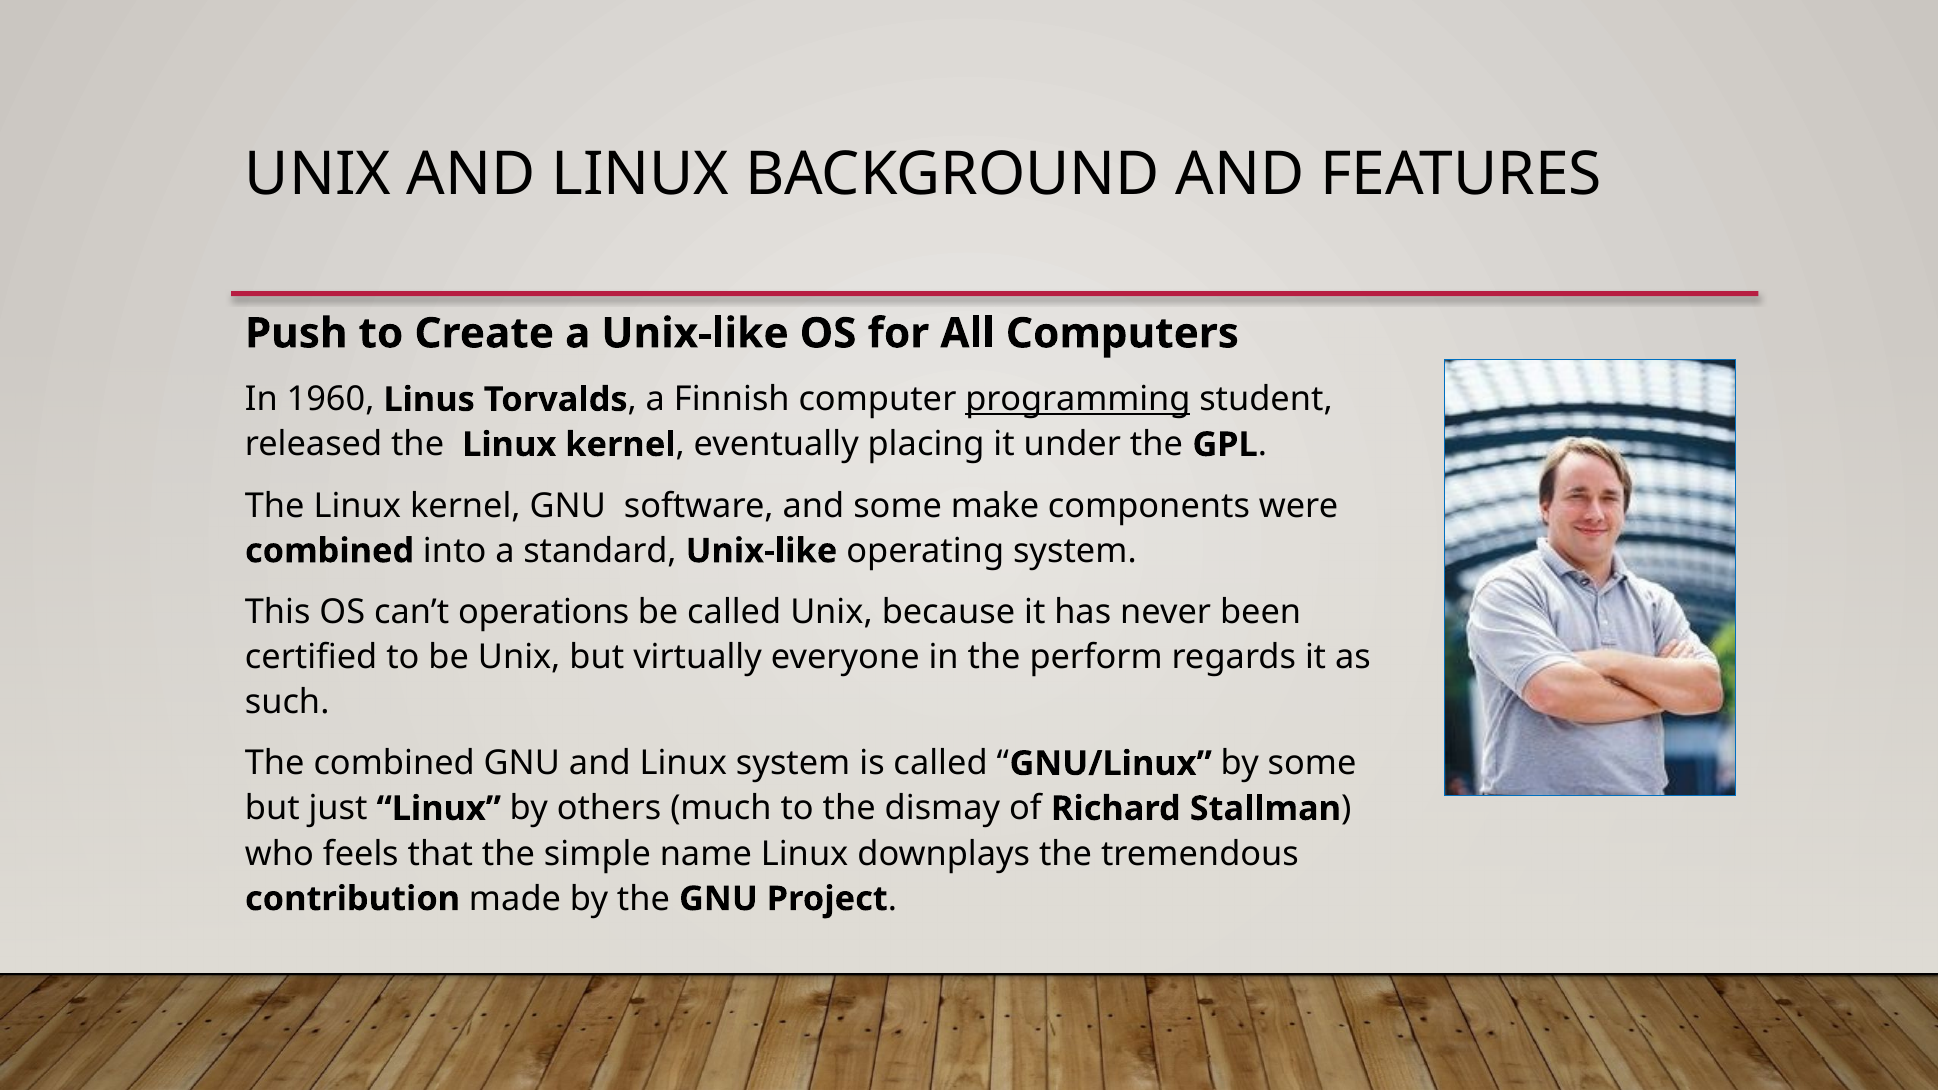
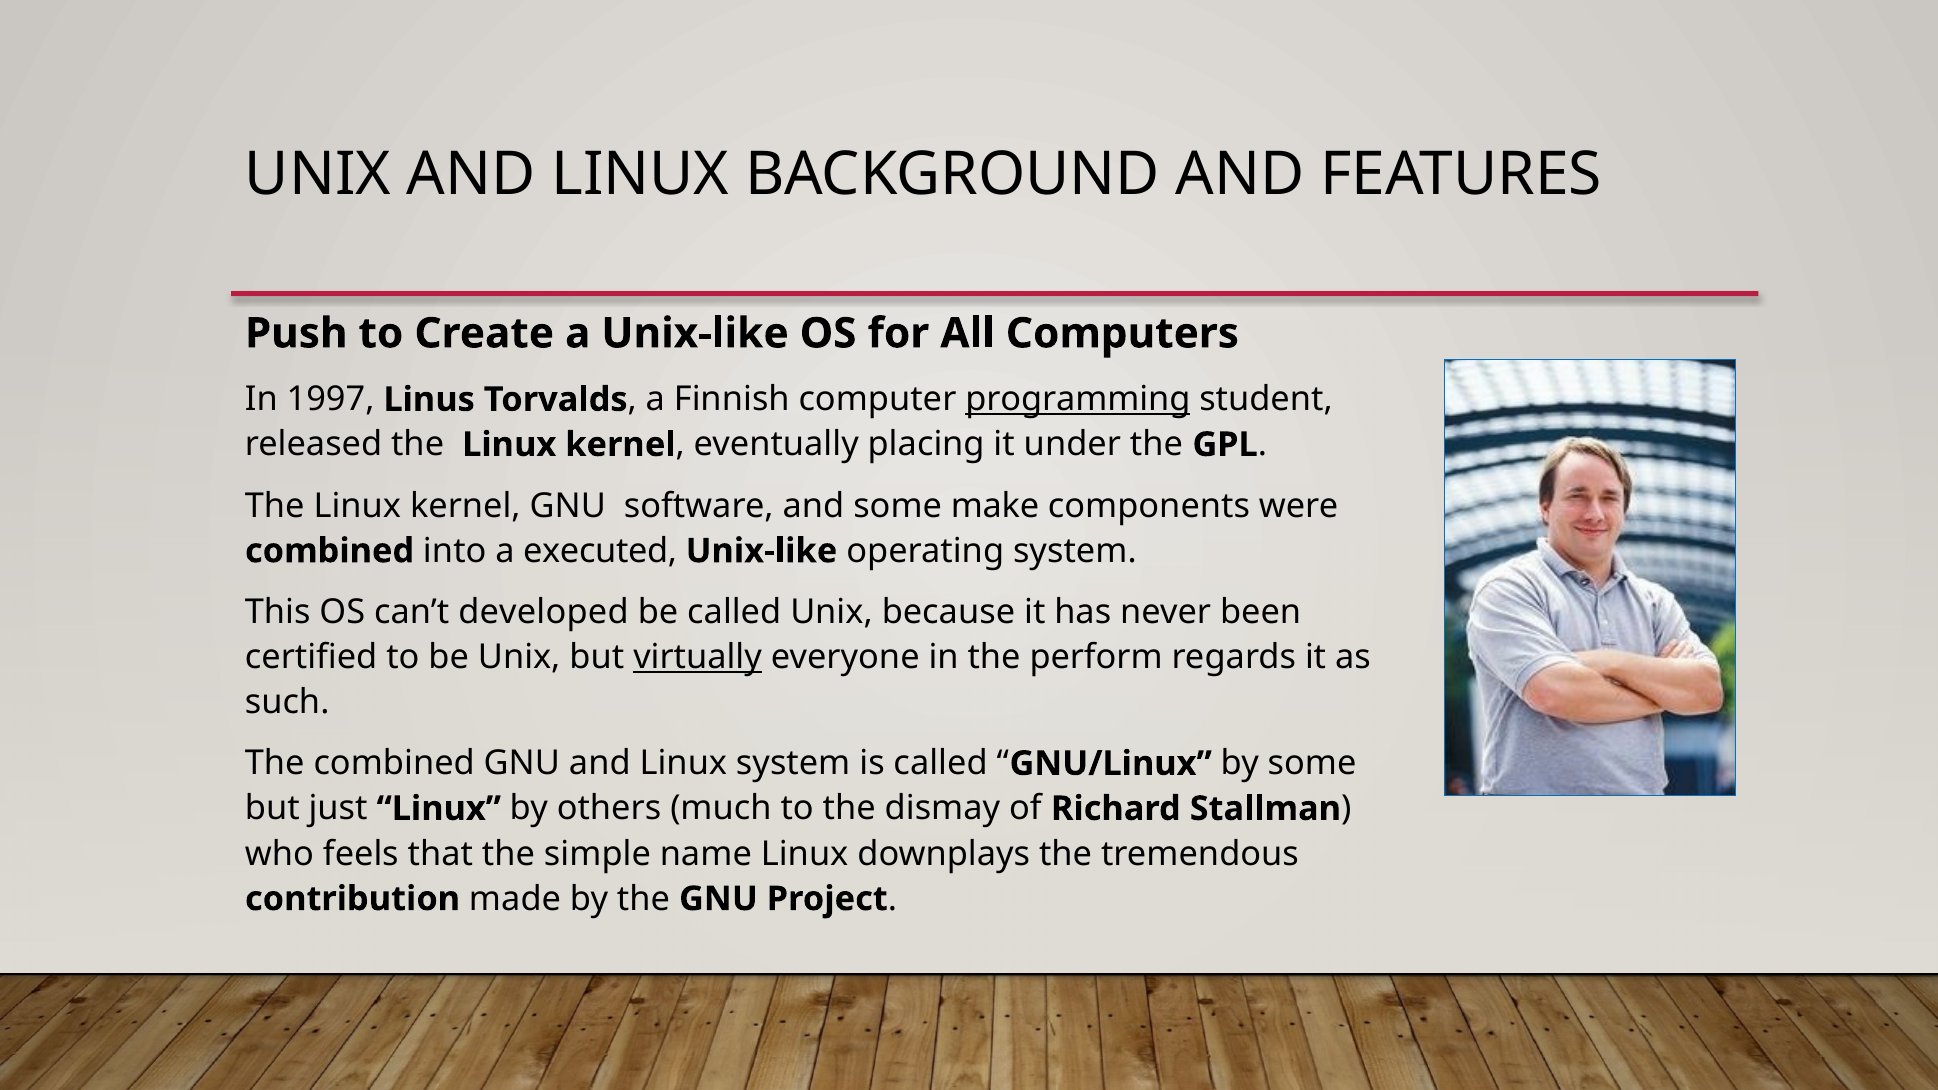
1960: 1960 -> 1997
standard: standard -> executed
operations: operations -> developed
virtually underline: none -> present
